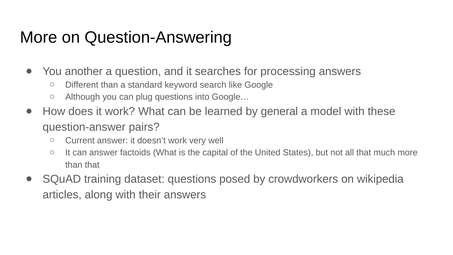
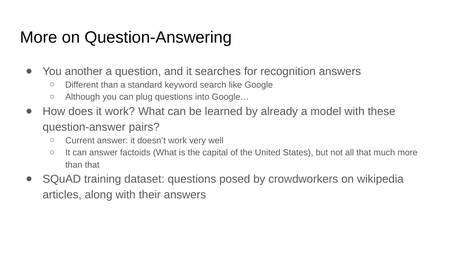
processing: processing -> recognition
general: general -> already
